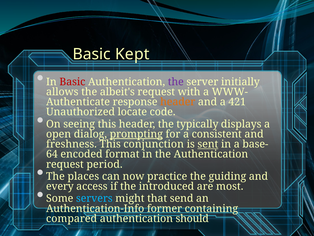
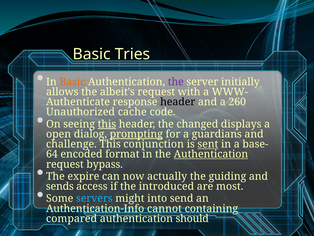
Kept: Kept -> Tries
Basic at (72, 82) colour: red -> orange
header at (178, 102) colour: orange -> black
421: 421 -> 260
locate: locate -> cache
this at (107, 124) underline: none -> present
typically: typically -> changed
consistent: consistent -> guardians
freshness: freshness -> challenge
Authentication at (211, 154) underline: none -> present
period: period -> bypass
places: places -> expire
practice: practice -> actually
every: every -> sends
that: that -> into
former: former -> cannot
